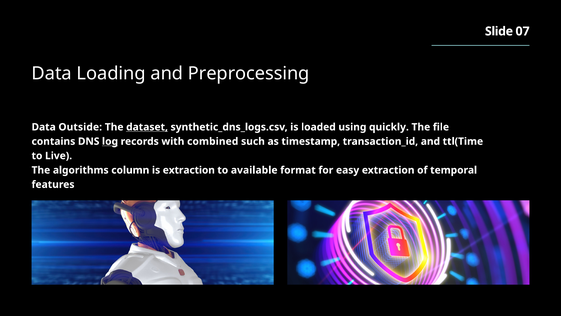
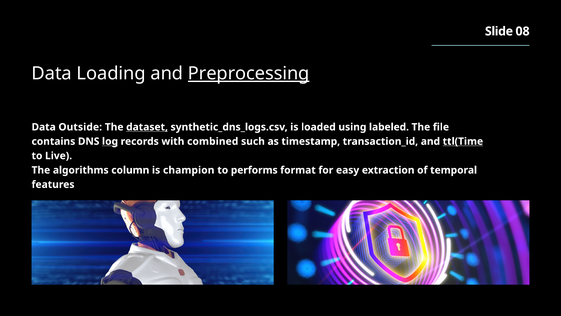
07: 07 -> 08
Preprocessing underline: none -> present
quickly: quickly -> labeled
ttl(Time underline: none -> present
is extraction: extraction -> champion
available: available -> performs
